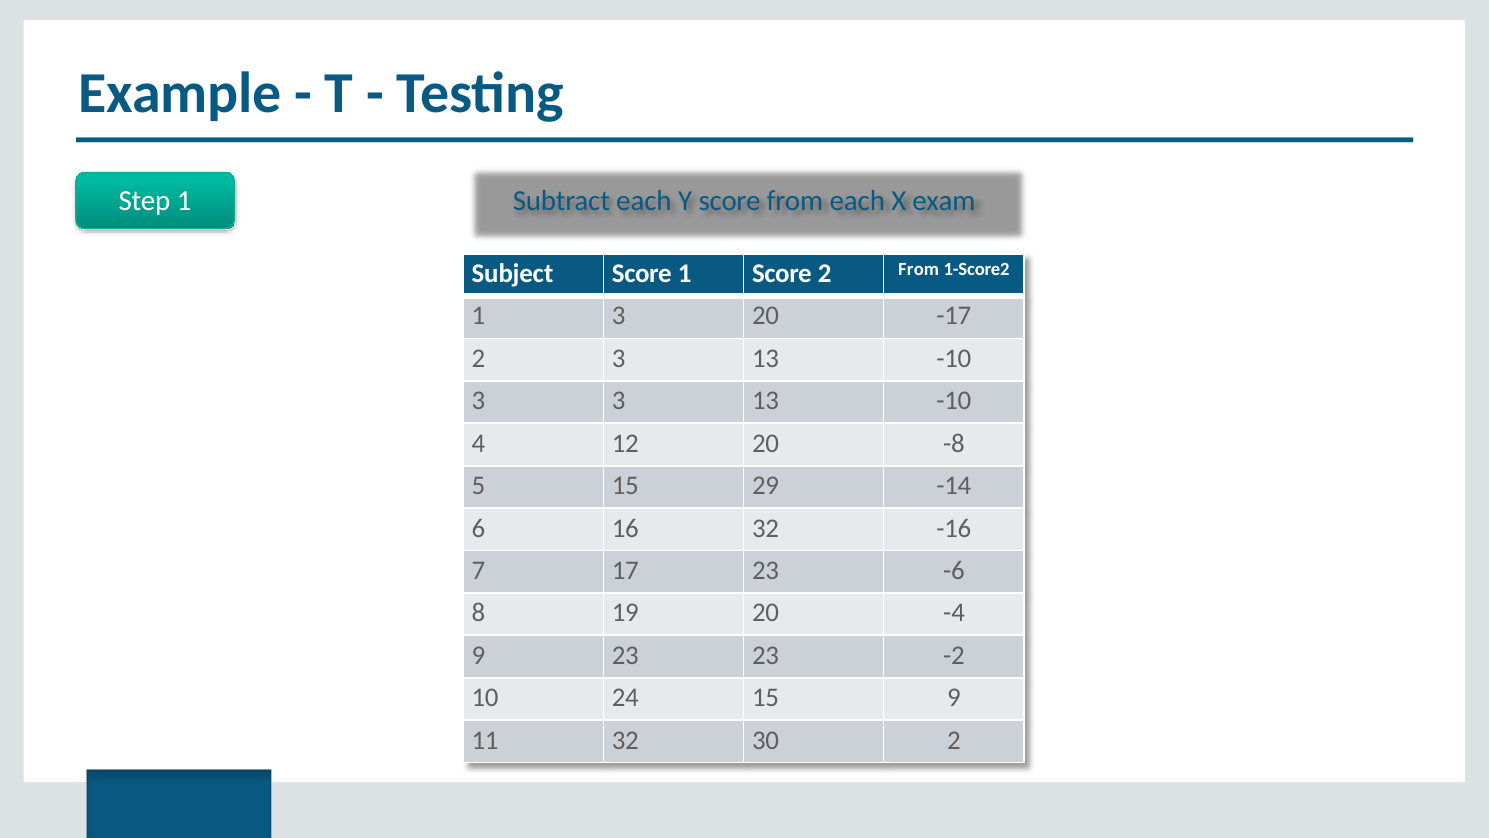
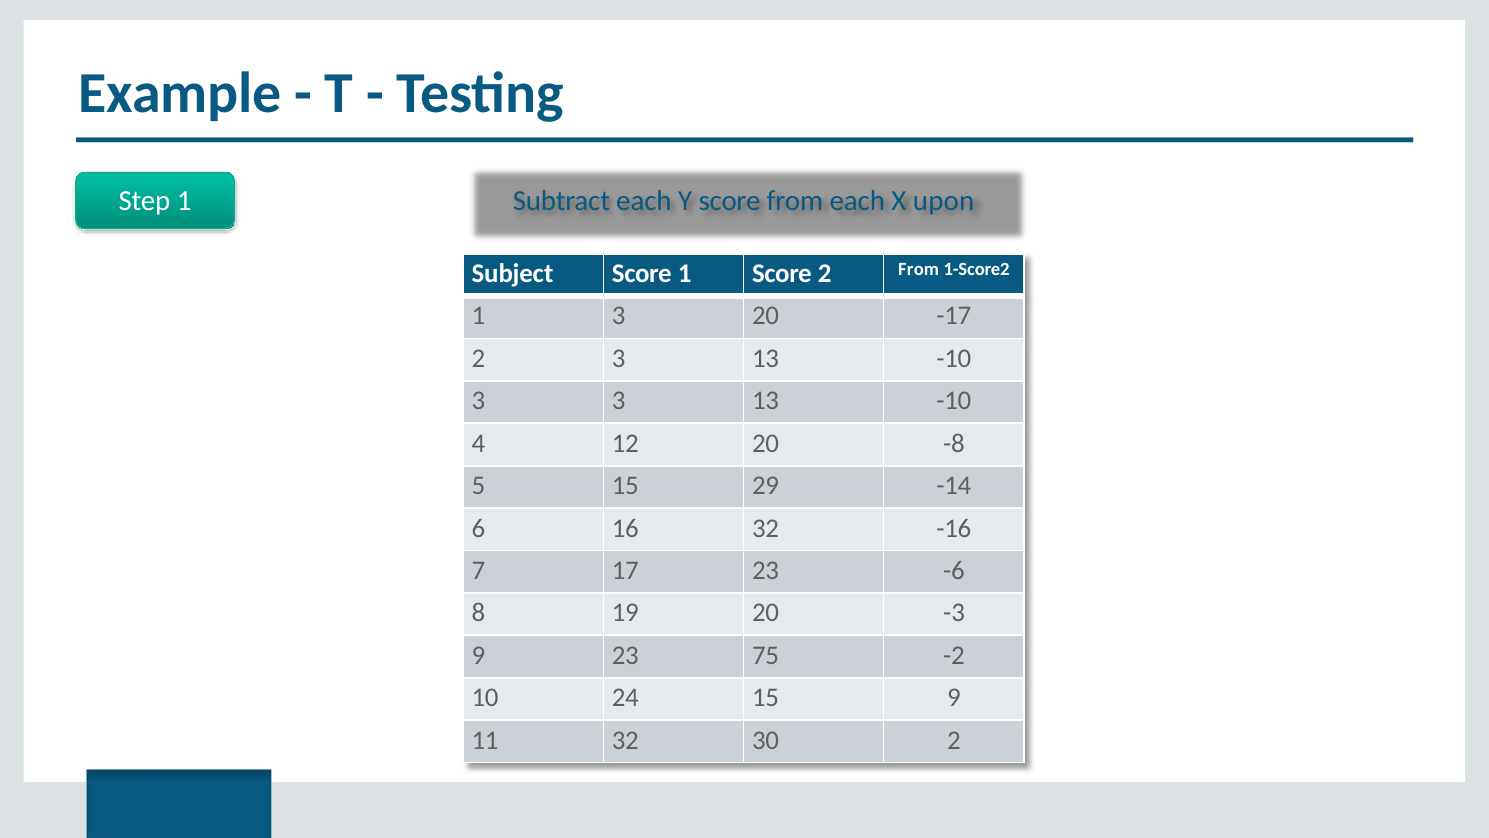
exam: exam -> upon
-4: -4 -> -3
23 23: 23 -> 75
